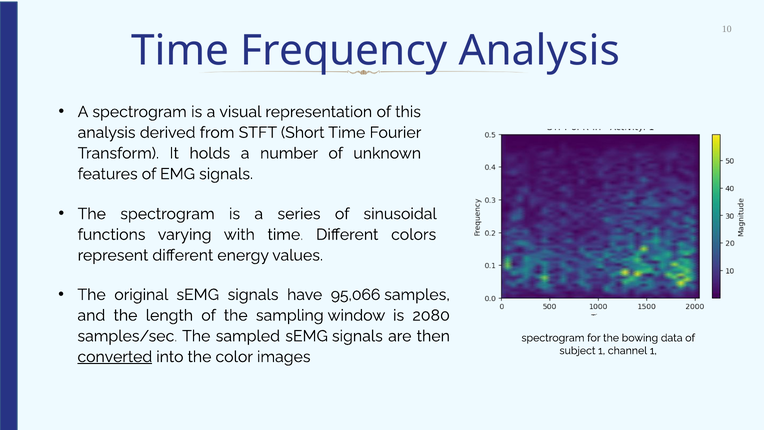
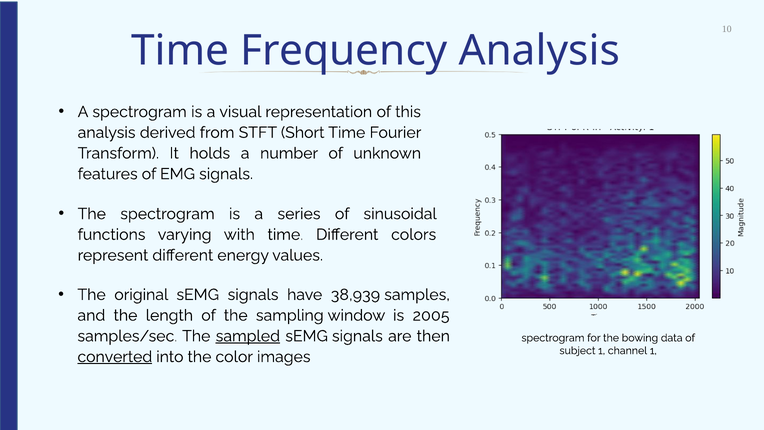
95,066: 95,066 -> 38,939
2080: 2080 -> 2005
sampled underline: none -> present
